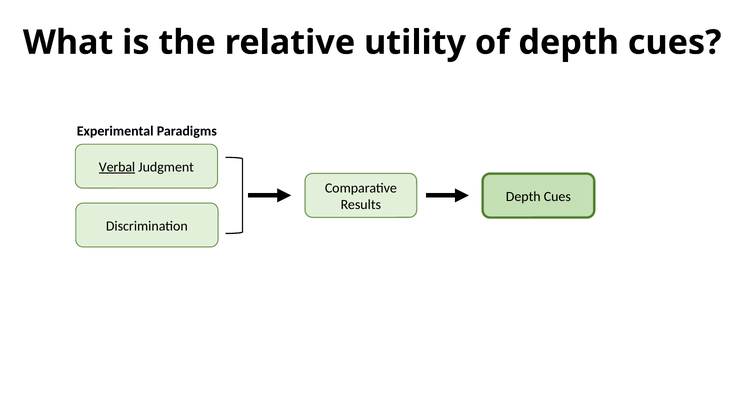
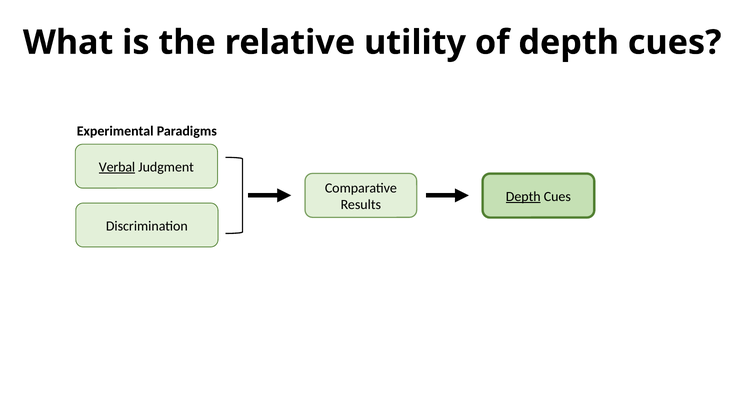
Depth at (523, 197) underline: none -> present
